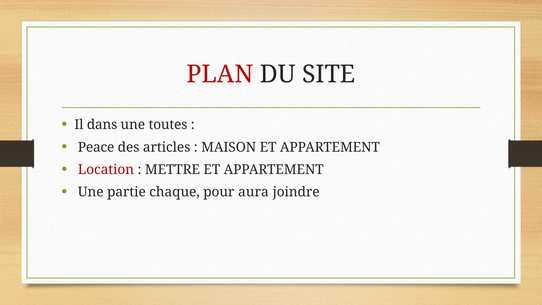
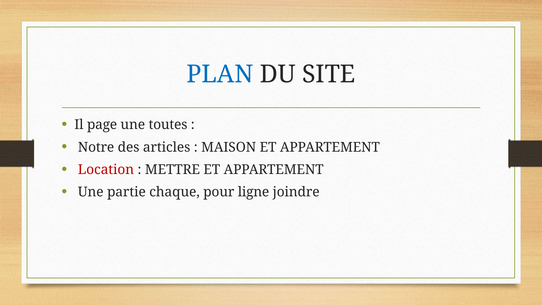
PLAN colour: red -> blue
dans: dans -> page
Peace: Peace -> Notre
aura: aura -> ligne
